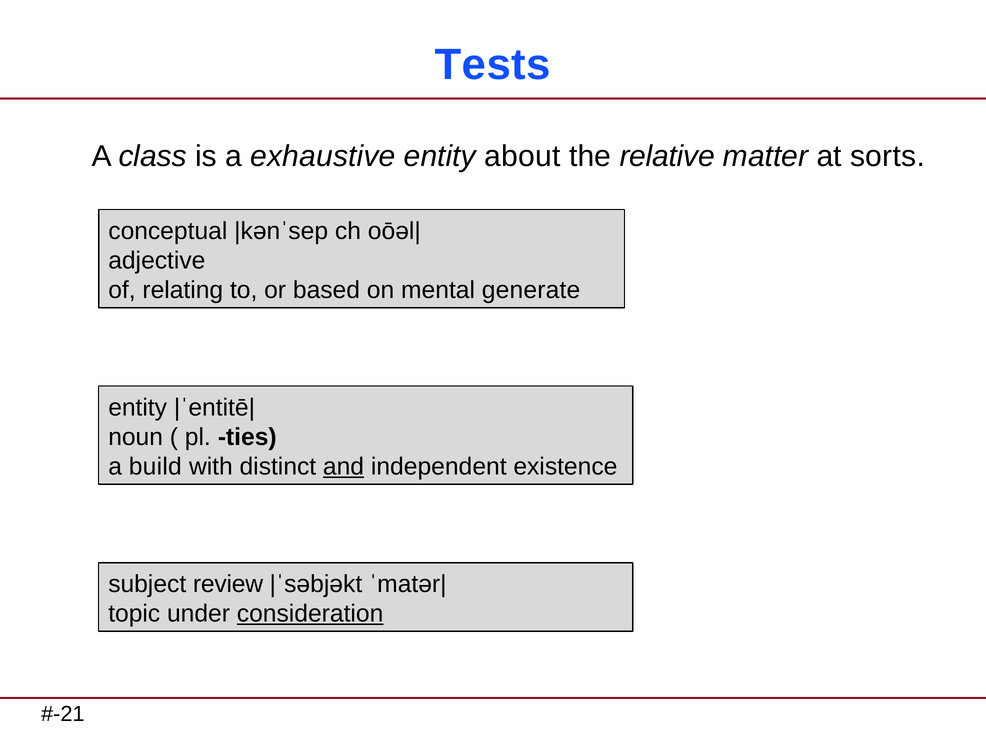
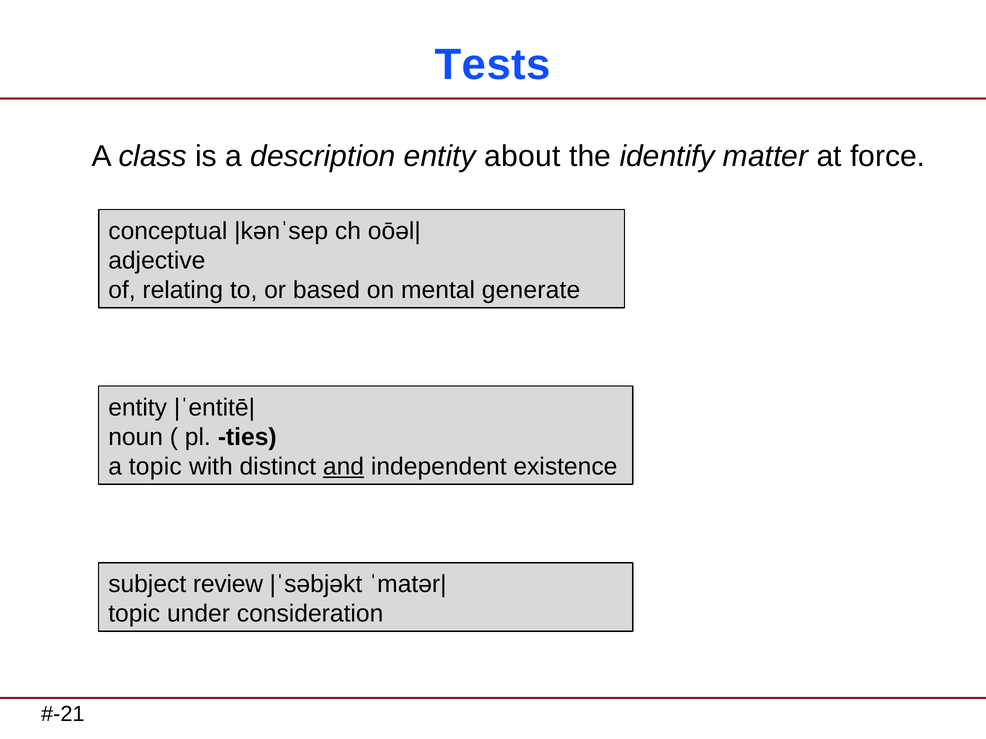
exhaustive: exhaustive -> description
relative: relative -> identify
sorts: sorts -> force
a build: build -> topic
consideration underline: present -> none
